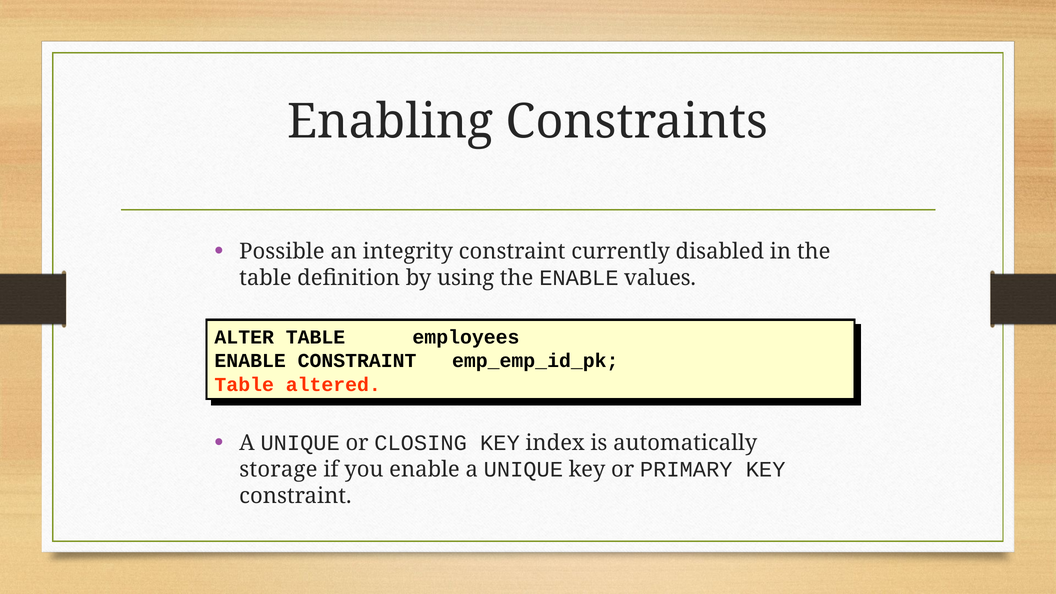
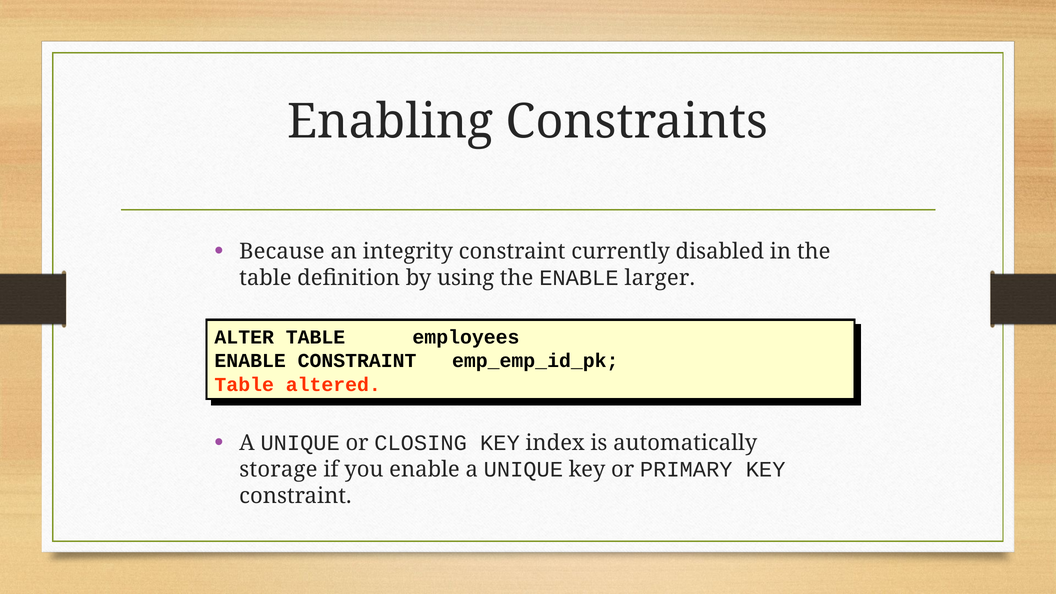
Possible: Possible -> Because
values: values -> larger
